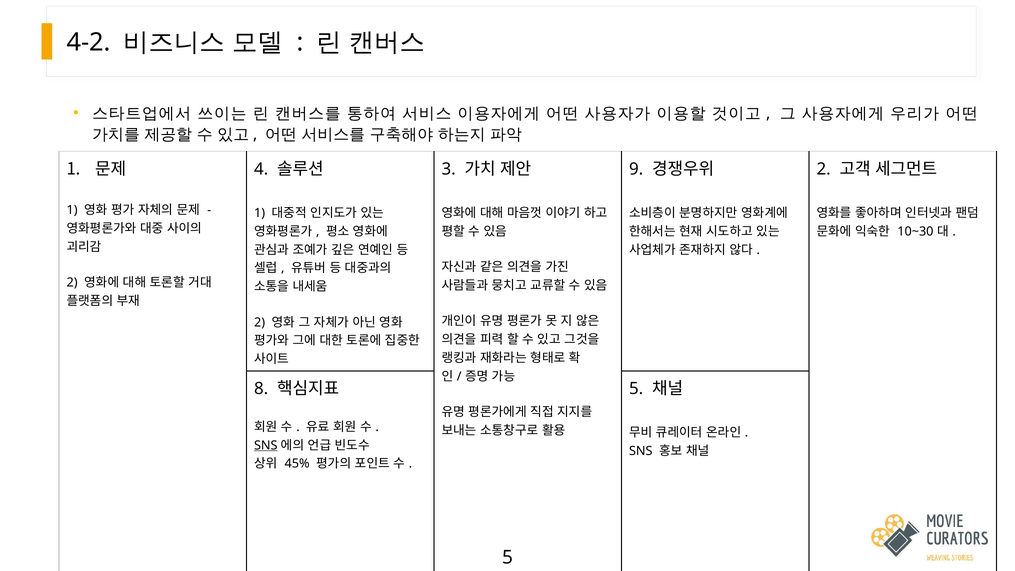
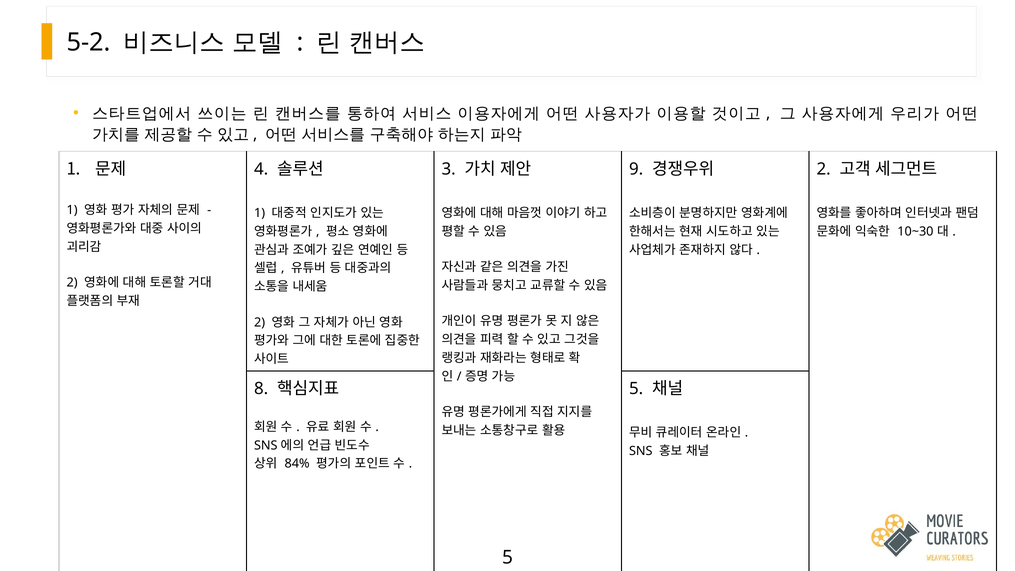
4-2: 4-2 -> 5-2
SNS at (266, 445) underline: present -> none
45%: 45% -> 84%
